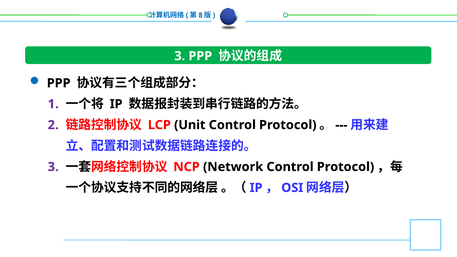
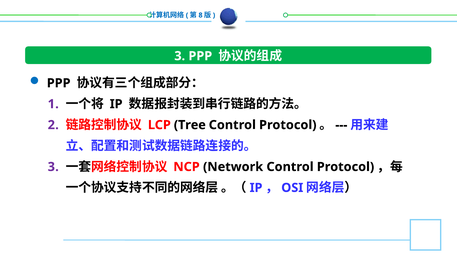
Unit: Unit -> Tree
